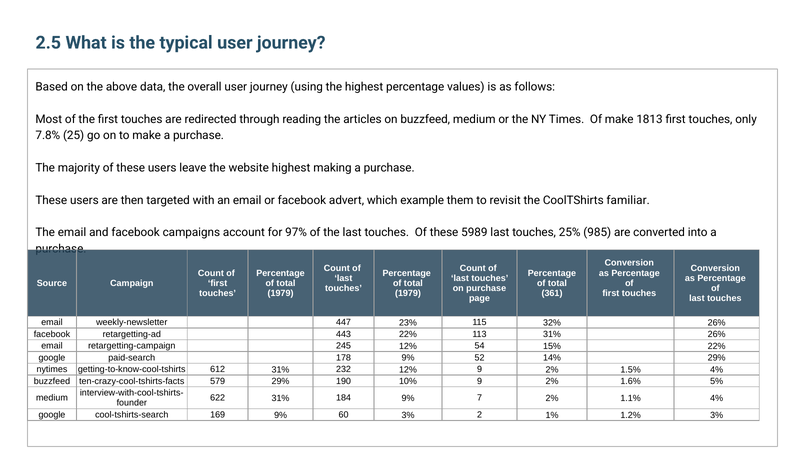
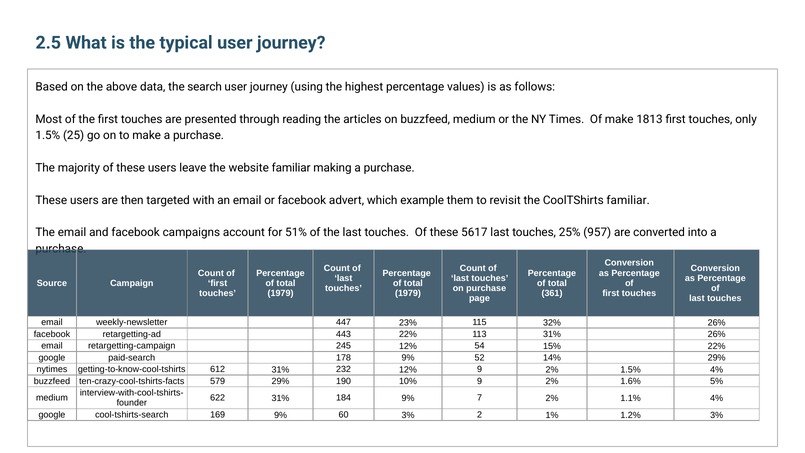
overall: overall -> search
redirected: redirected -> presented
7.8% at (48, 135): 7.8% -> 1.5%
website highest: highest -> familiar
97%: 97% -> 51%
5989: 5989 -> 5617
985: 985 -> 957
